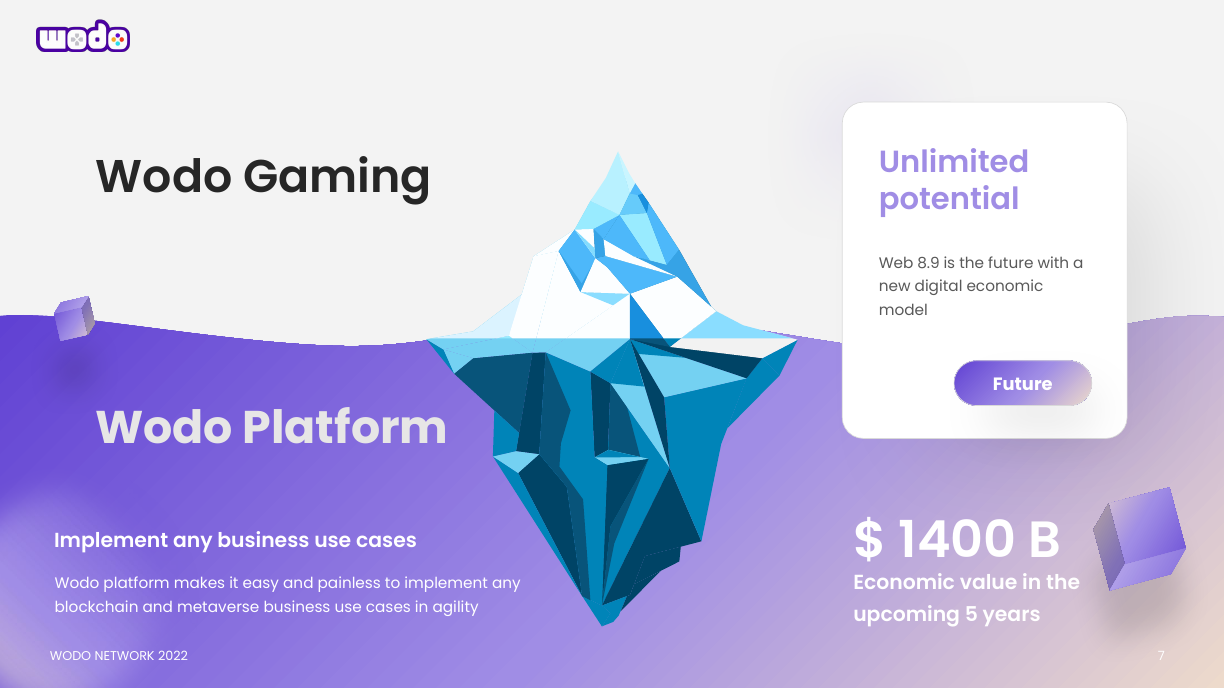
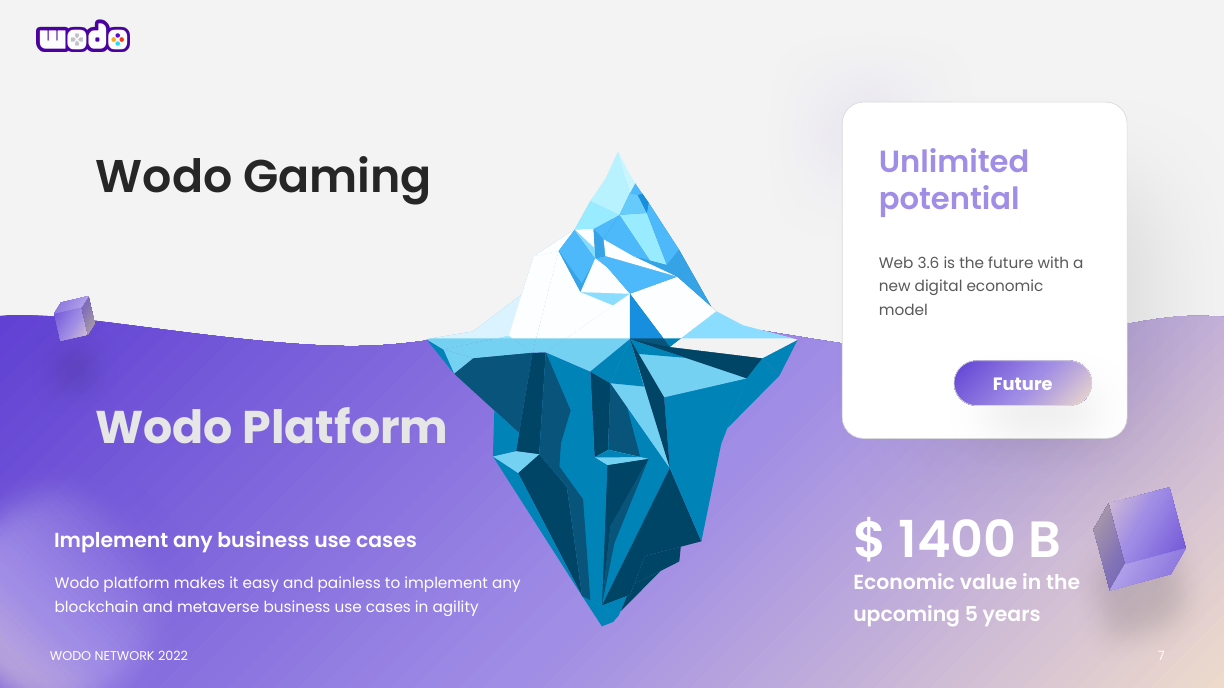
8.9: 8.9 -> 3.6
